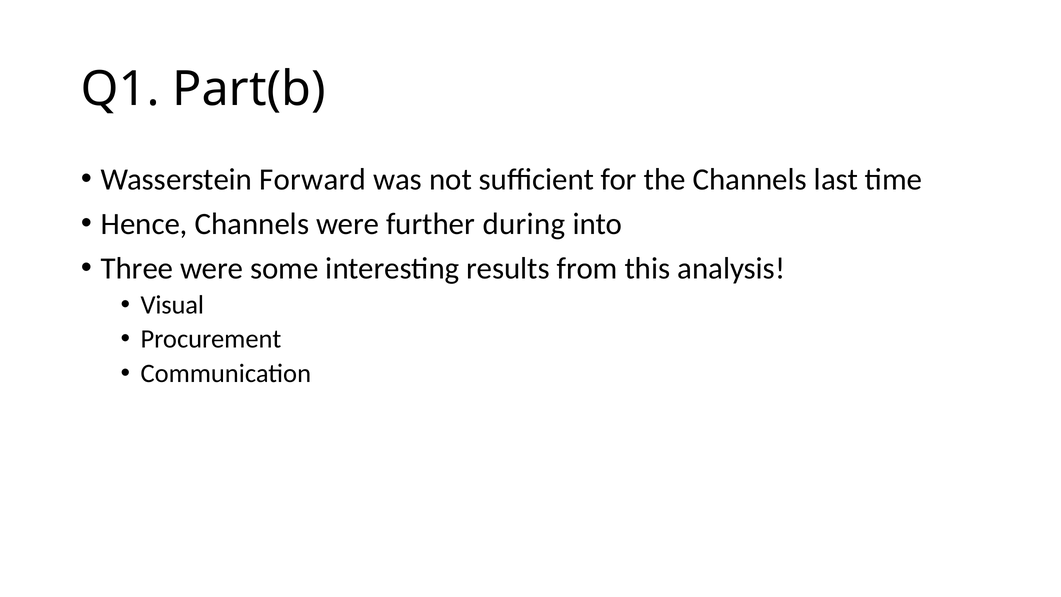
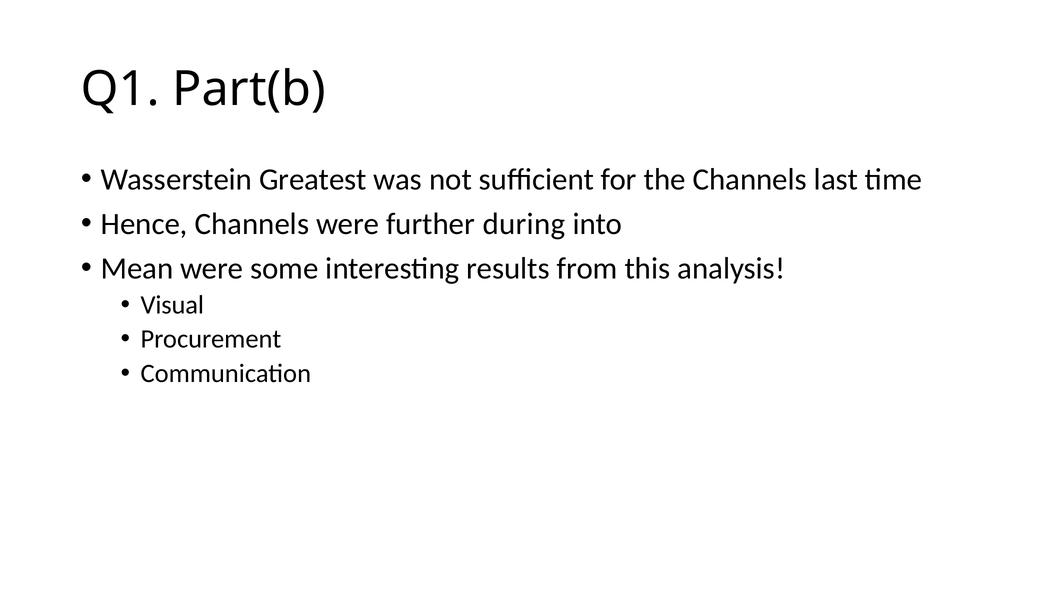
Forward: Forward -> Greatest
Three: Three -> Mean
